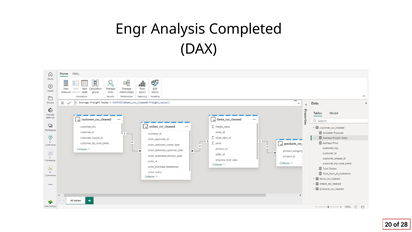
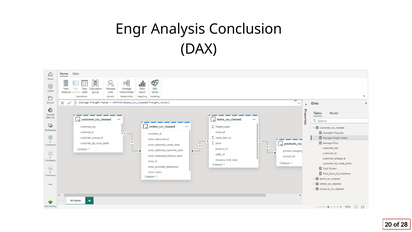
Completed: Completed -> Conclusion
